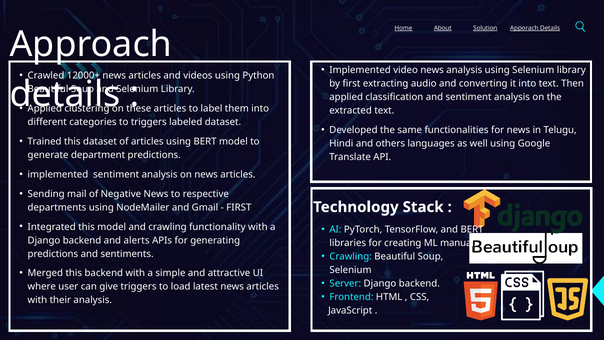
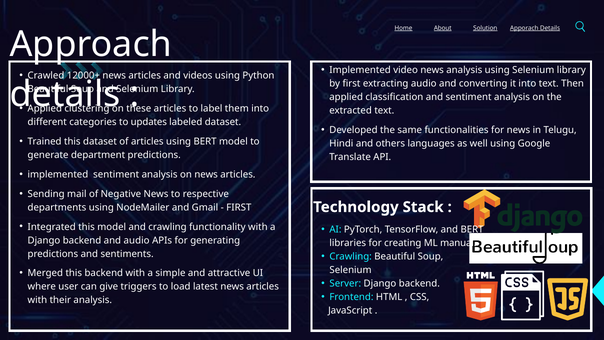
to triggers: triggers -> updates
and alerts: alerts -> audio
